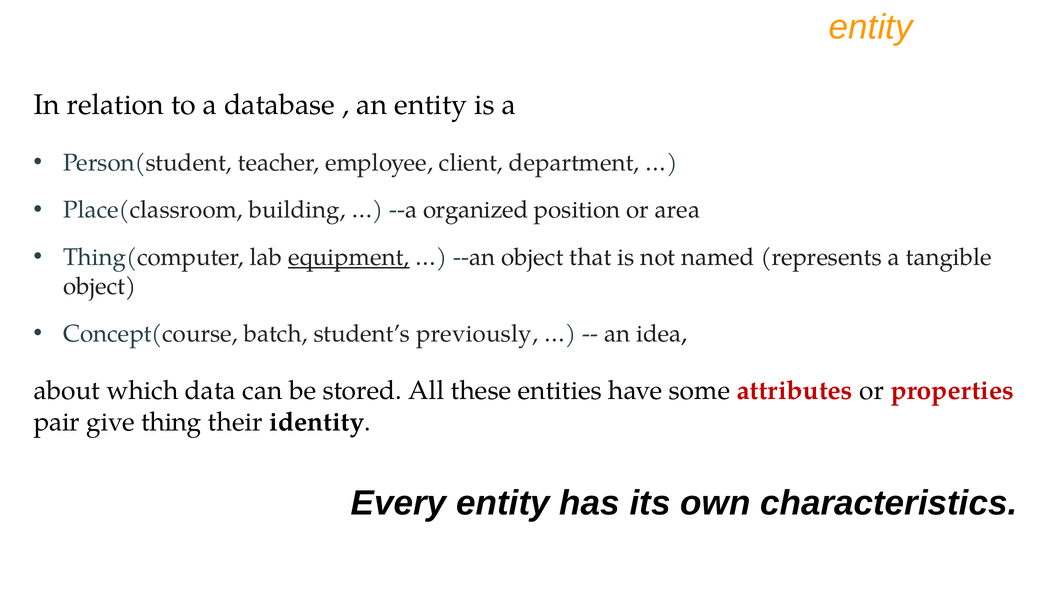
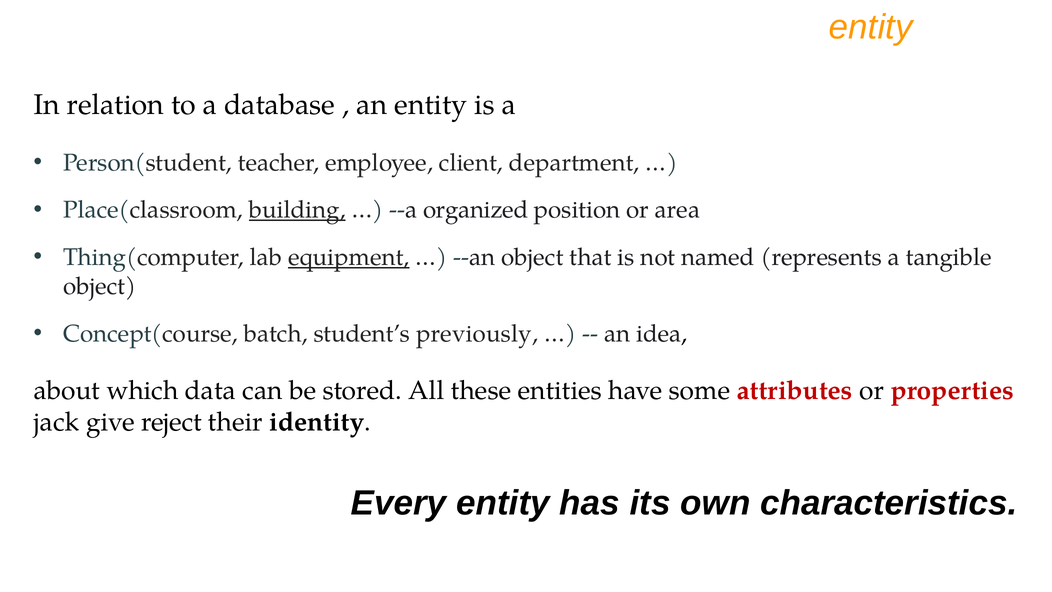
building underline: none -> present
pair: pair -> jack
thing: thing -> reject
